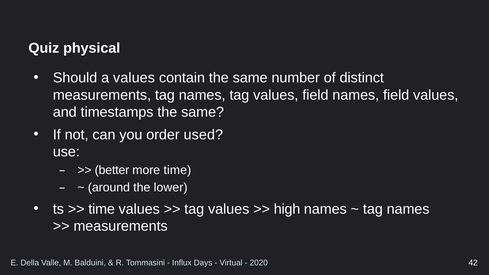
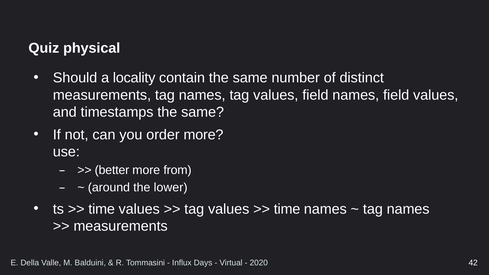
a values: values -> locality
order used: used -> more
more time: time -> from
high at (287, 209): high -> time
